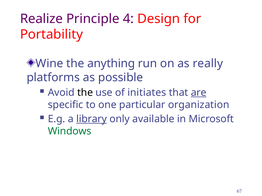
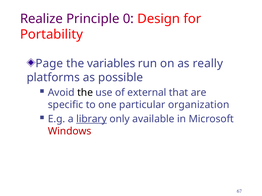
4: 4 -> 0
Wine: Wine -> Page
anything: anything -> variables
initiates: initiates -> external
are underline: present -> none
Windows colour: green -> red
